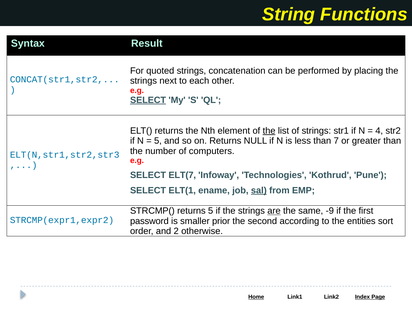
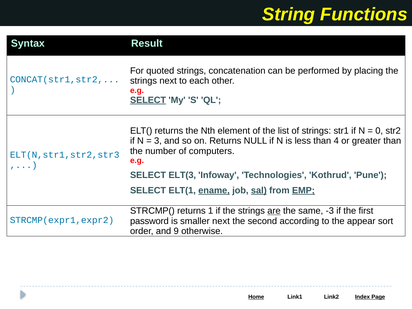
the at (269, 131) underline: present -> none
4: 4 -> 0
5 at (158, 141): 5 -> 3
7: 7 -> 4
ELT(7: ELT(7 -> ELT(3
ename underline: none -> present
EMP underline: none -> present
returns 5: 5 -> 1
-9: -9 -> -3
smaller prior: prior -> next
entities: entities -> appear
2: 2 -> 9
